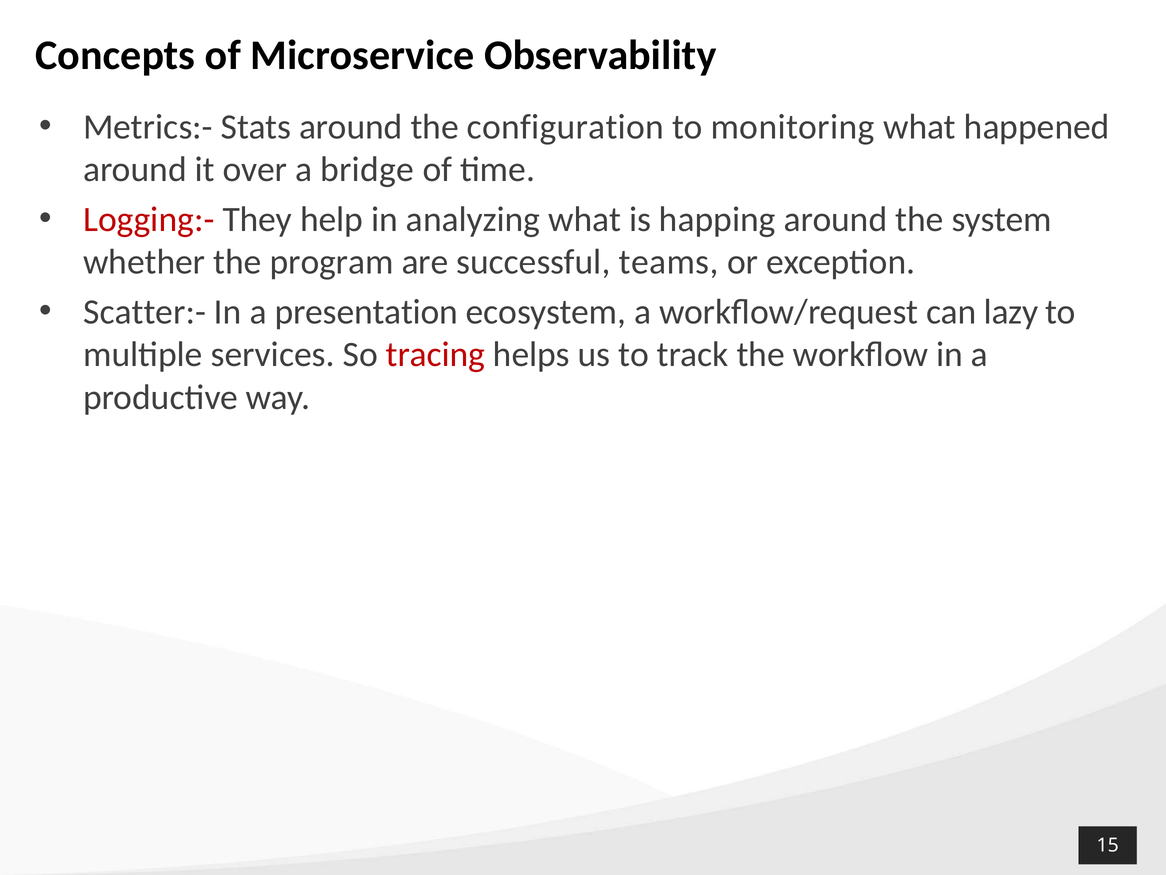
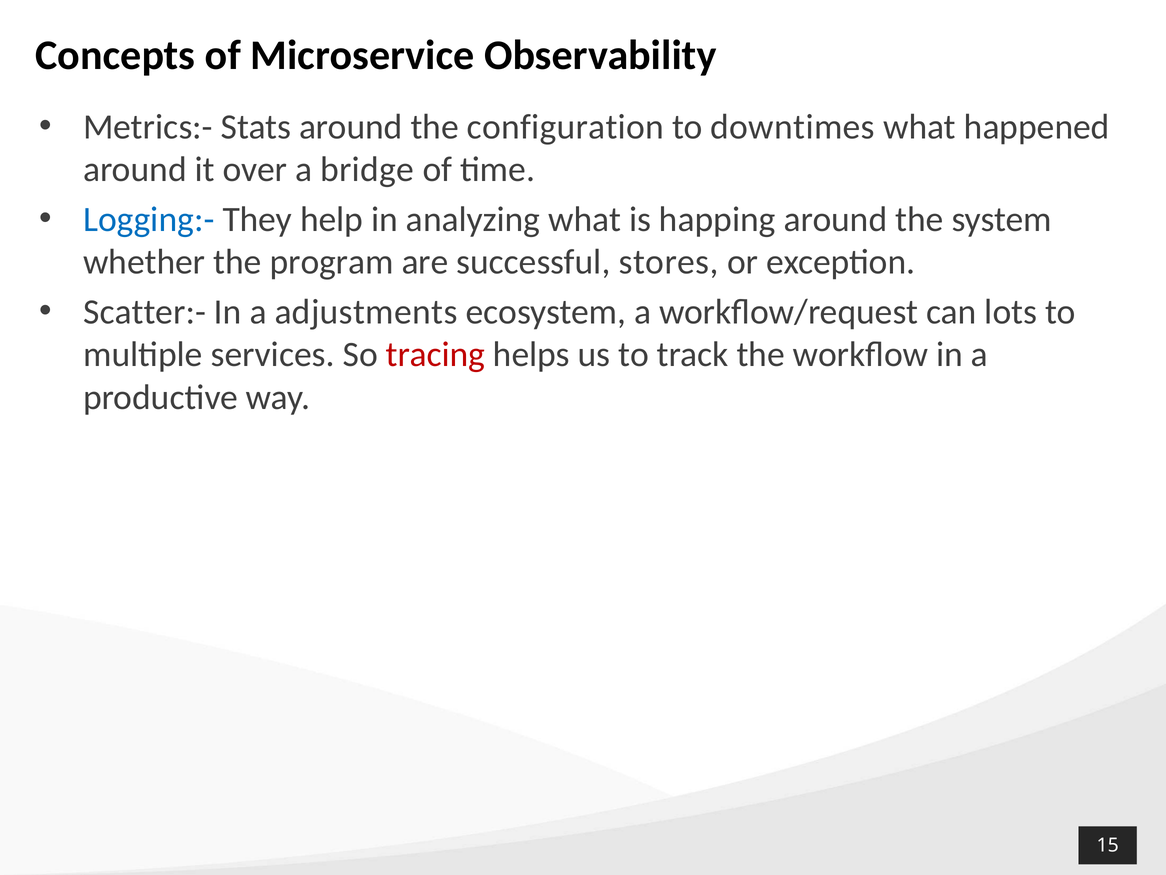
monitoring: monitoring -> downtimes
Logging:- colour: red -> blue
teams: teams -> stores
presentation: presentation -> adjustments
lazy: lazy -> lots
